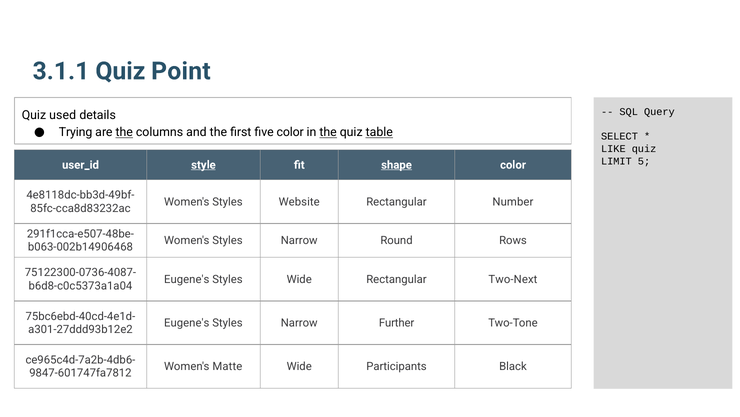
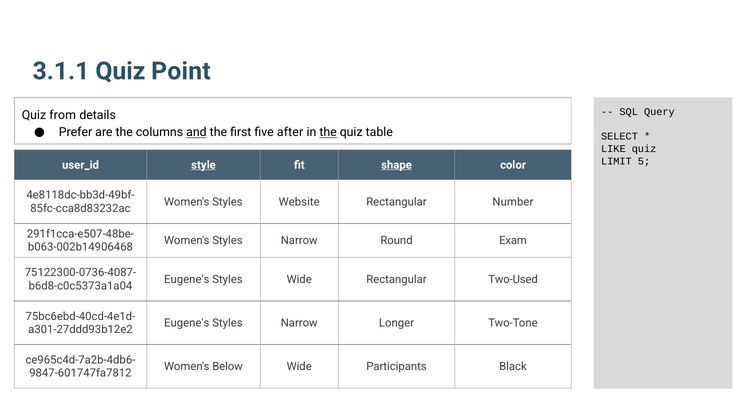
used: used -> from
Trying: Trying -> Prefer
the at (124, 132) underline: present -> none
and underline: none -> present
five color: color -> after
table underline: present -> none
Rows: Rows -> Exam
Two-Next: Two-Next -> Two-Used
Further: Further -> Longer
Matte: Matte -> Below
